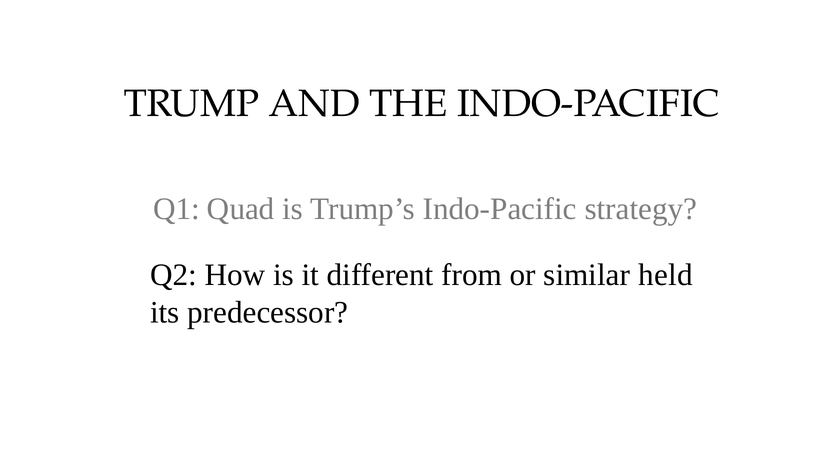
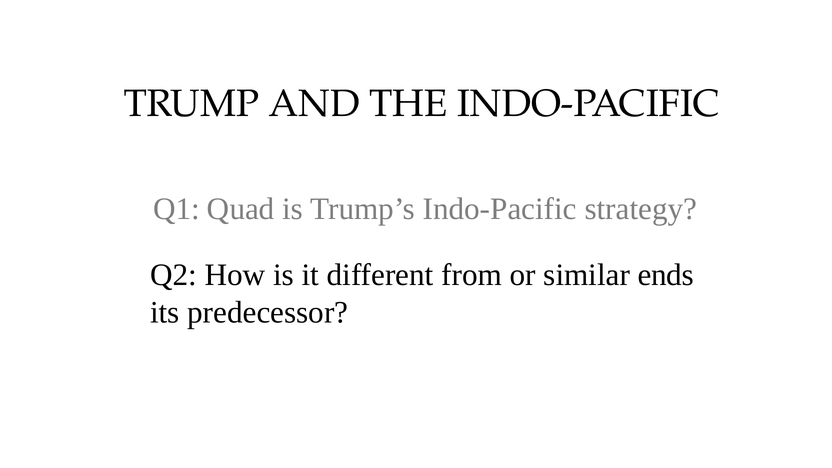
held: held -> ends
